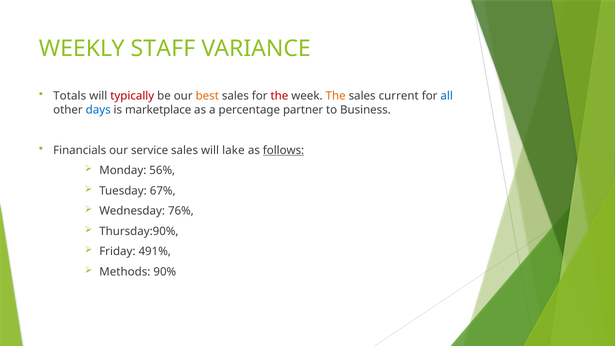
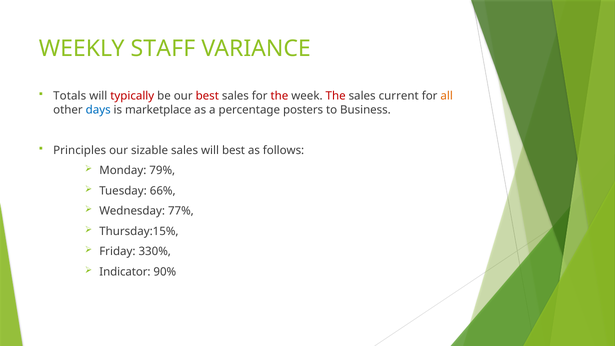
best at (207, 96) colour: orange -> red
The at (336, 96) colour: orange -> red
all colour: blue -> orange
partner: partner -> posters
Financials: Financials -> Principles
service: service -> sizable
will lake: lake -> best
follows underline: present -> none
56%: 56% -> 79%
67%: 67% -> 66%
76%: 76% -> 77%
Thursday:90%: Thursday:90% -> Thursday:15%
491%: 491% -> 330%
Methods: Methods -> Indicator
